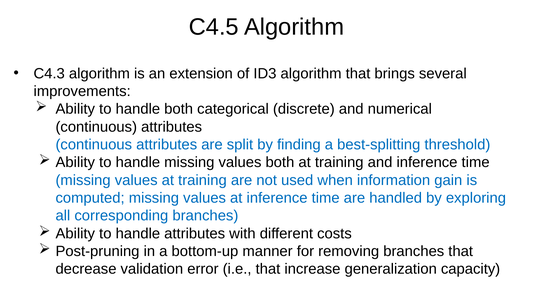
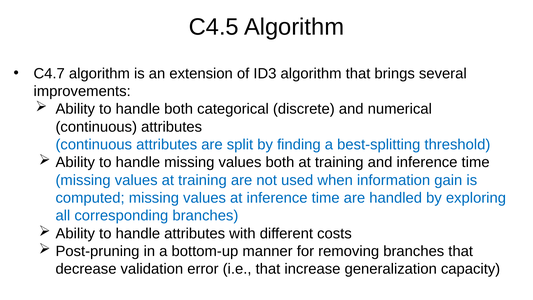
C4.3: C4.3 -> C4.7
